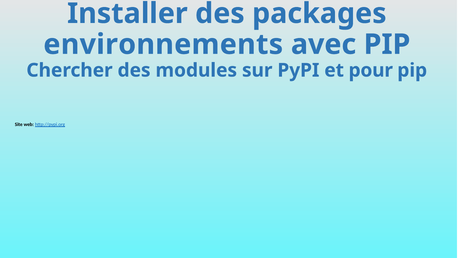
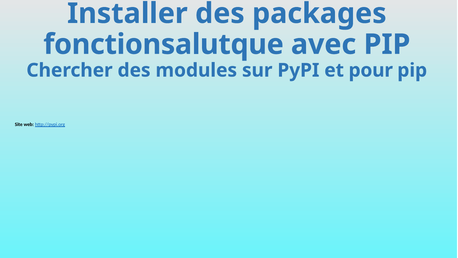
environnements: environnements -> fonctionsalutque
